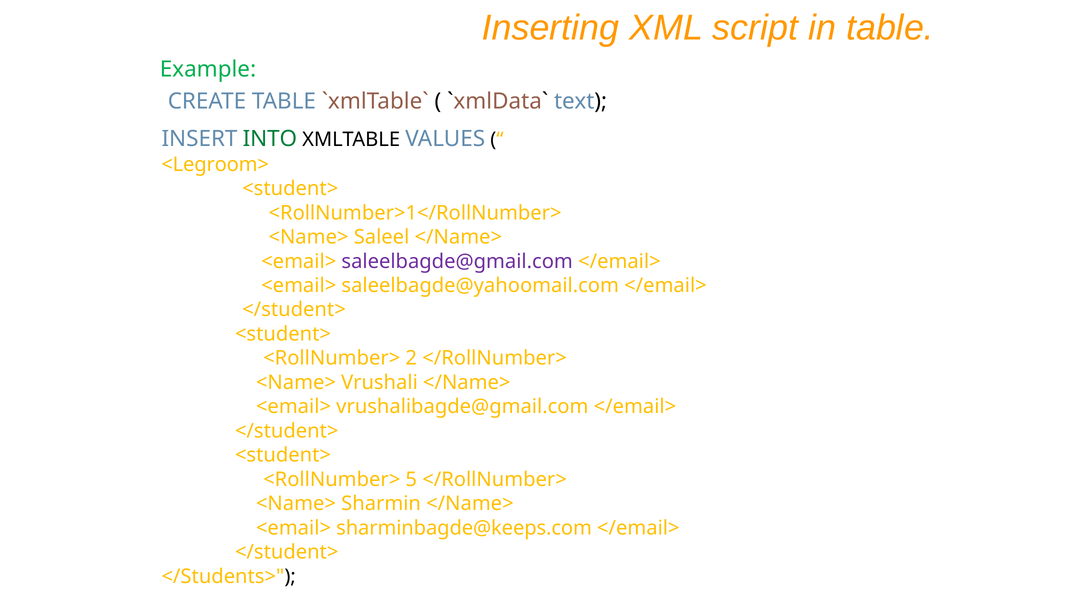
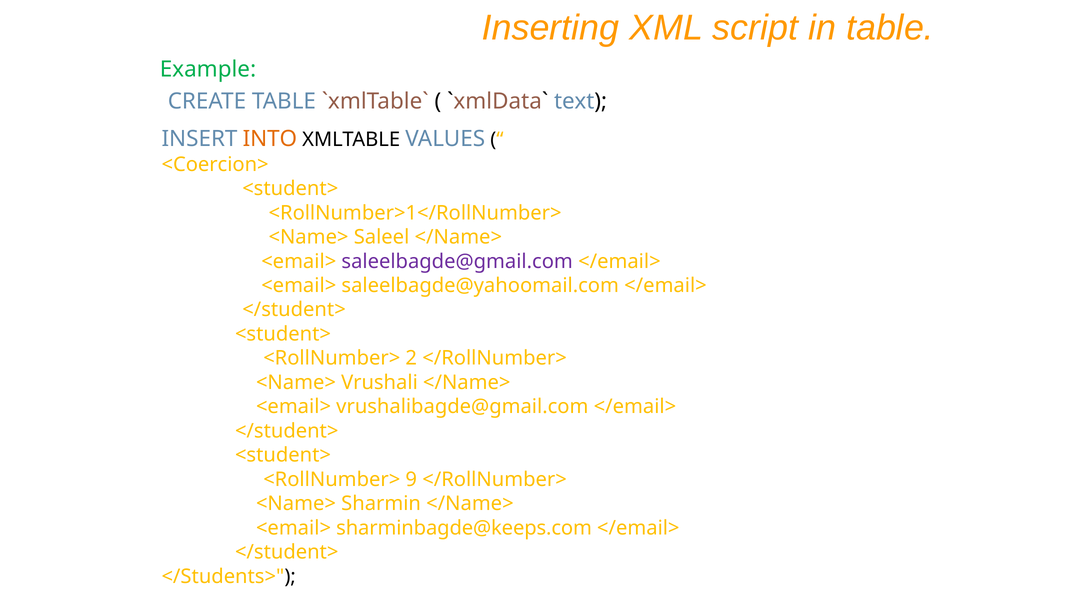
INTO colour: green -> orange
<Legroom>: <Legroom> -> <Coercion>
5: 5 -> 9
